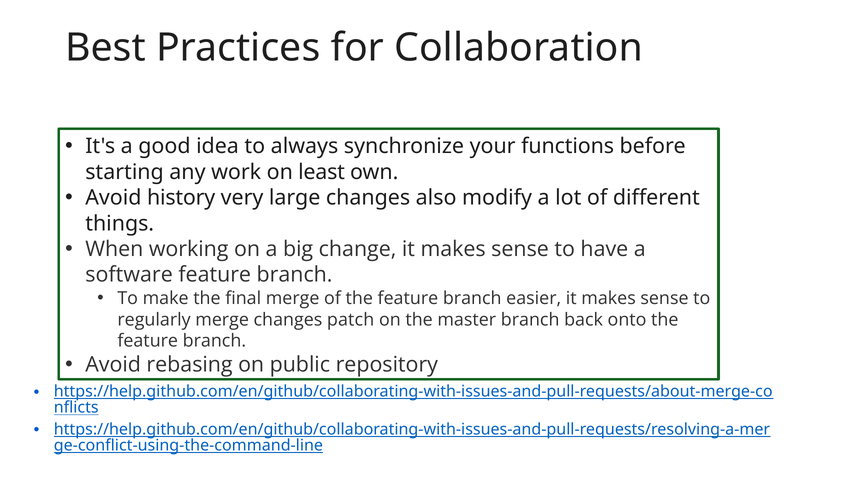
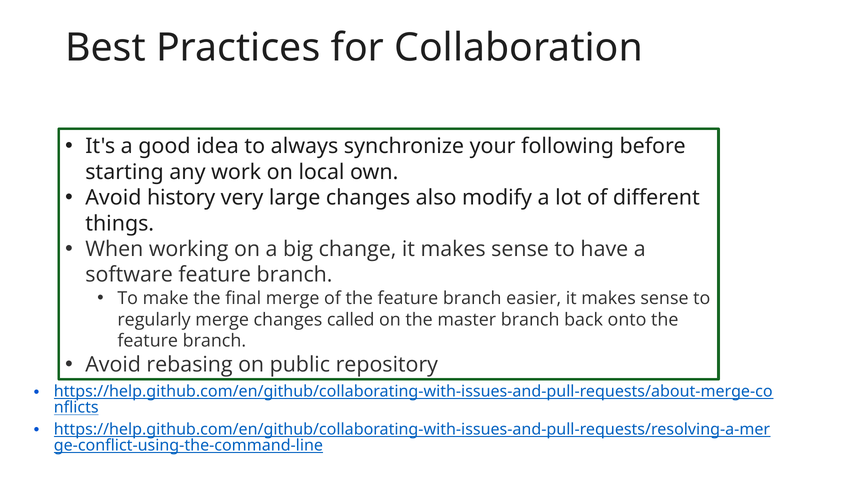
functions: functions -> following
least: least -> local
patch: patch -> called
